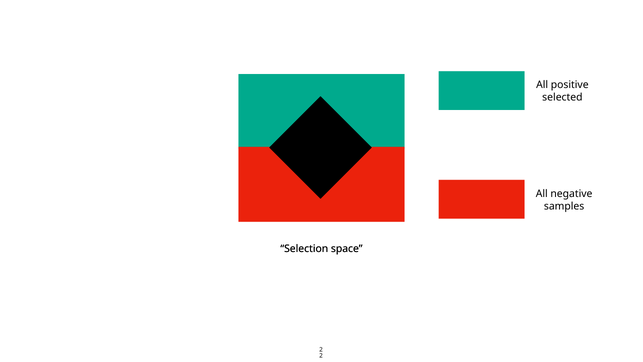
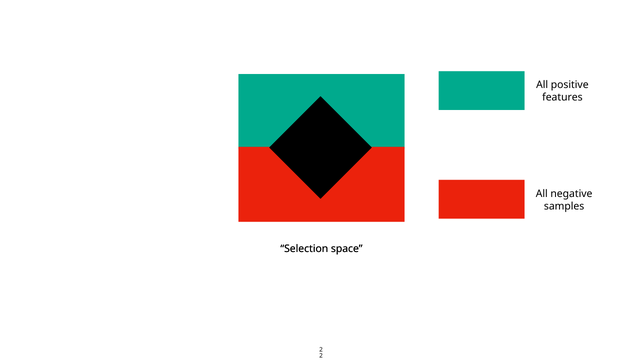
selected: selected -> features
